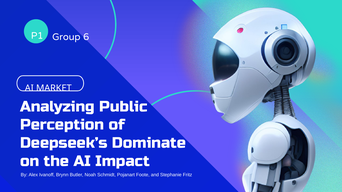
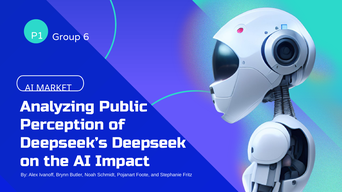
Dominate: Dominate -> Deepseek
